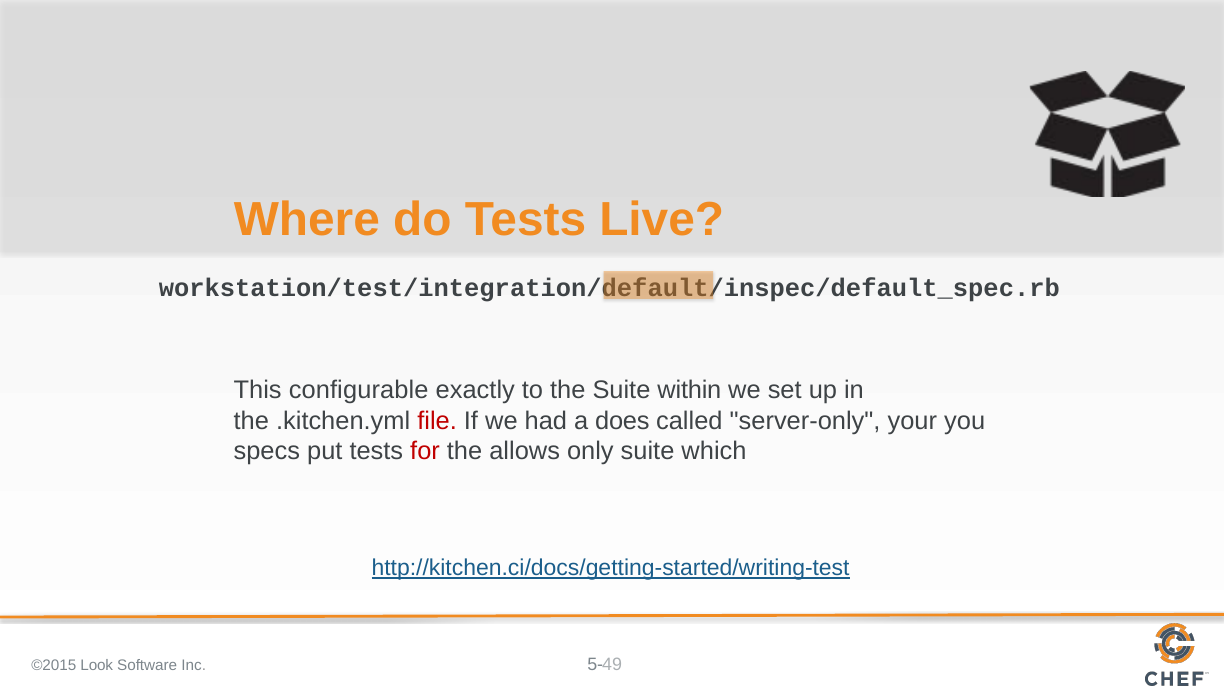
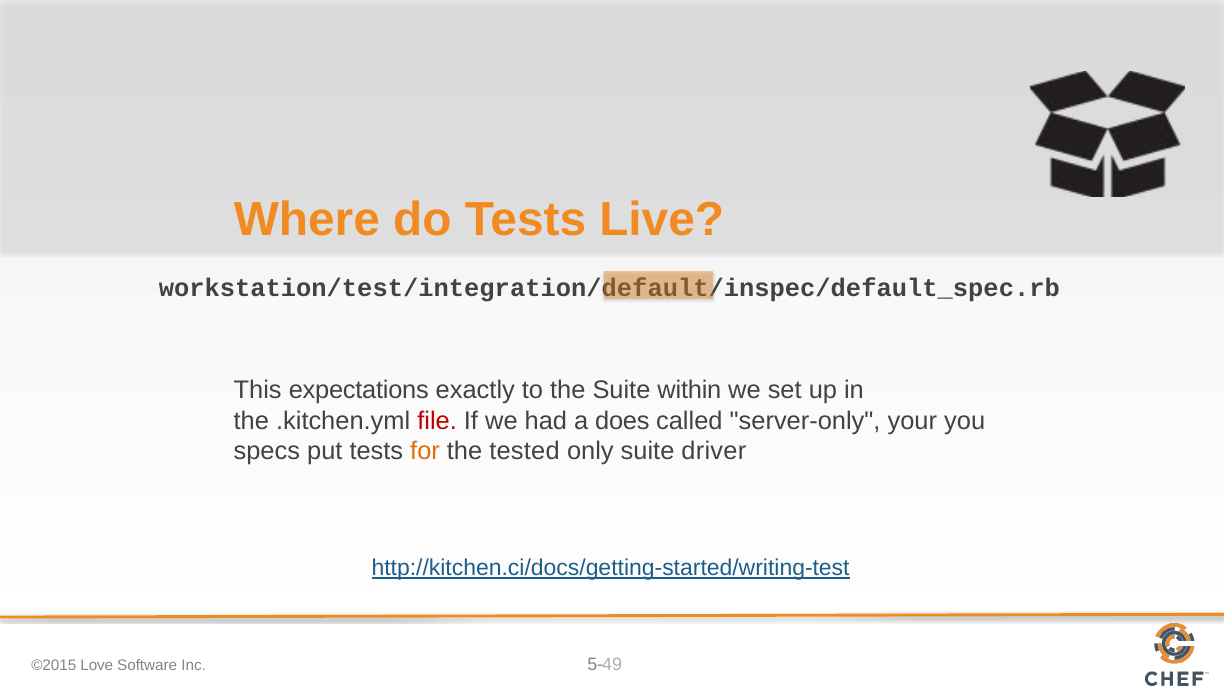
configurable: configurable -> expectations
for colour: red -> orange
allows: allows -> tested
which: which -> driver
Look: Look -> Love
